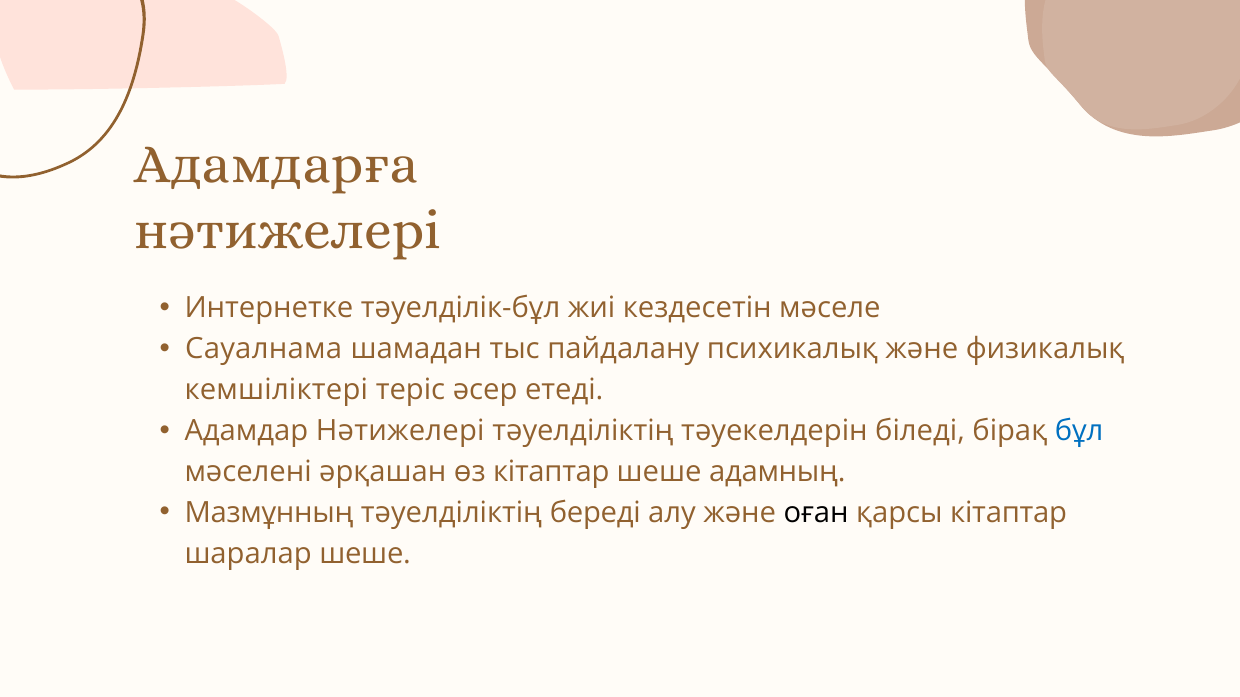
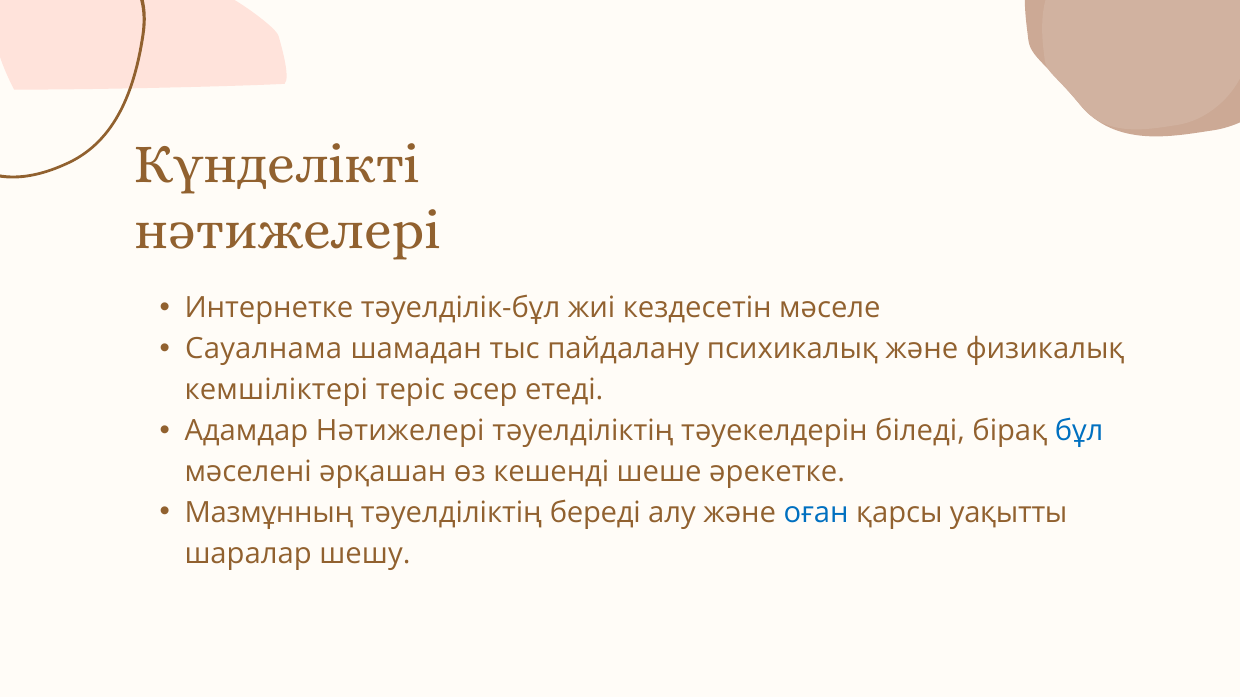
Адамдарға: Адамдарға -> Күнделікті
өз кітаптар: кітаптар -> кешенді
адамның: адамның -> әрекетке
оған colour: black -> blue
қарсы кітаптар: кітаптар -> уақытты
шаралар шеше: шеше -> шешу
